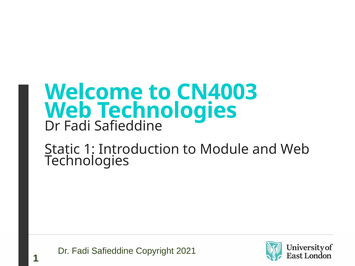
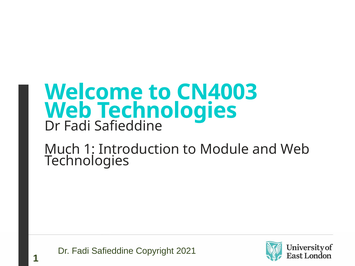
Static: Static -> Much
